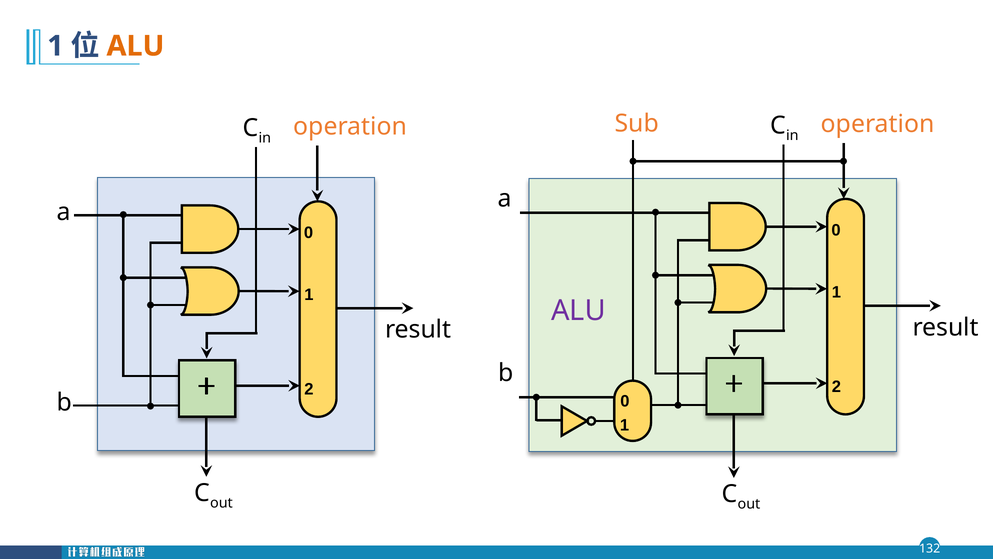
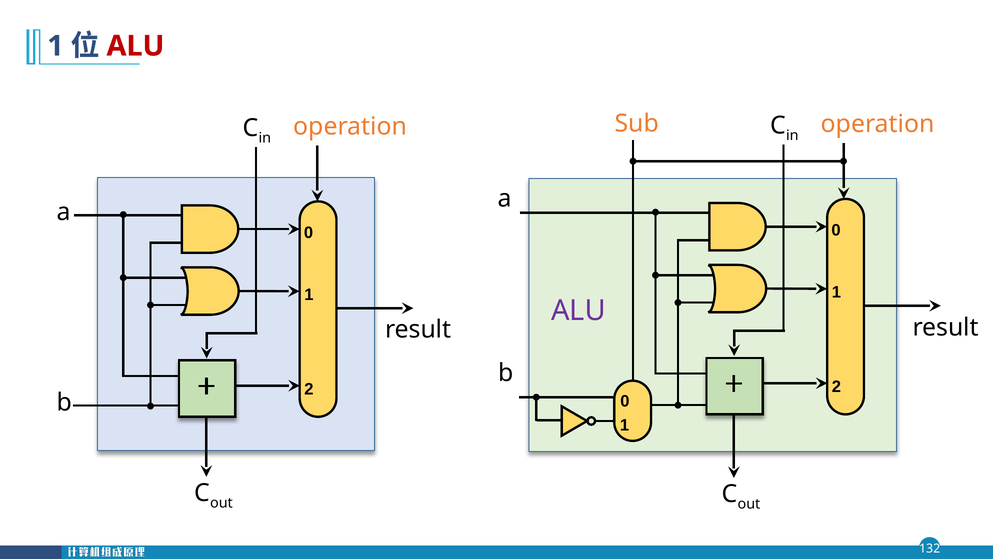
ALU at (135, 46) colour: orange -> red
